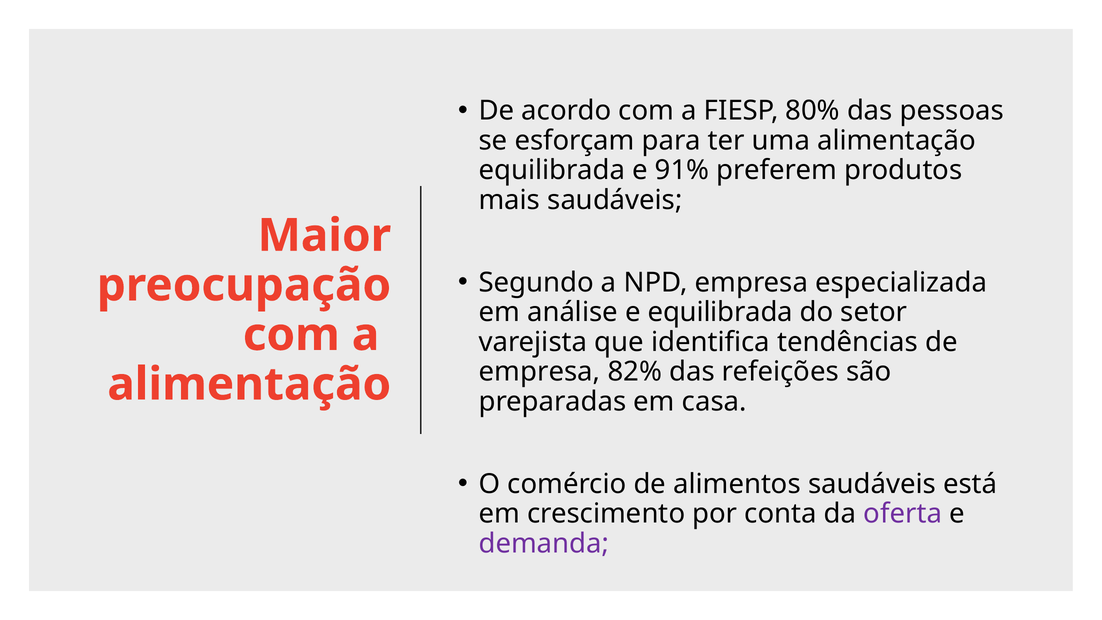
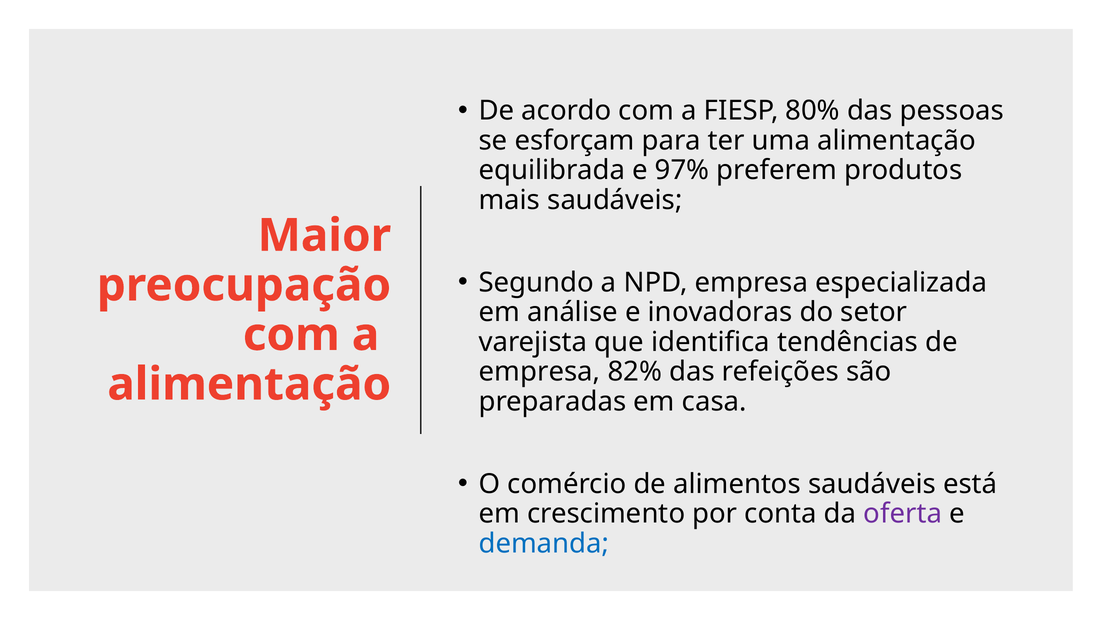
91%: 91% -> 97%
e equilibrada: equilibrada -> inovadoras
demanda colour: purple -> blue
